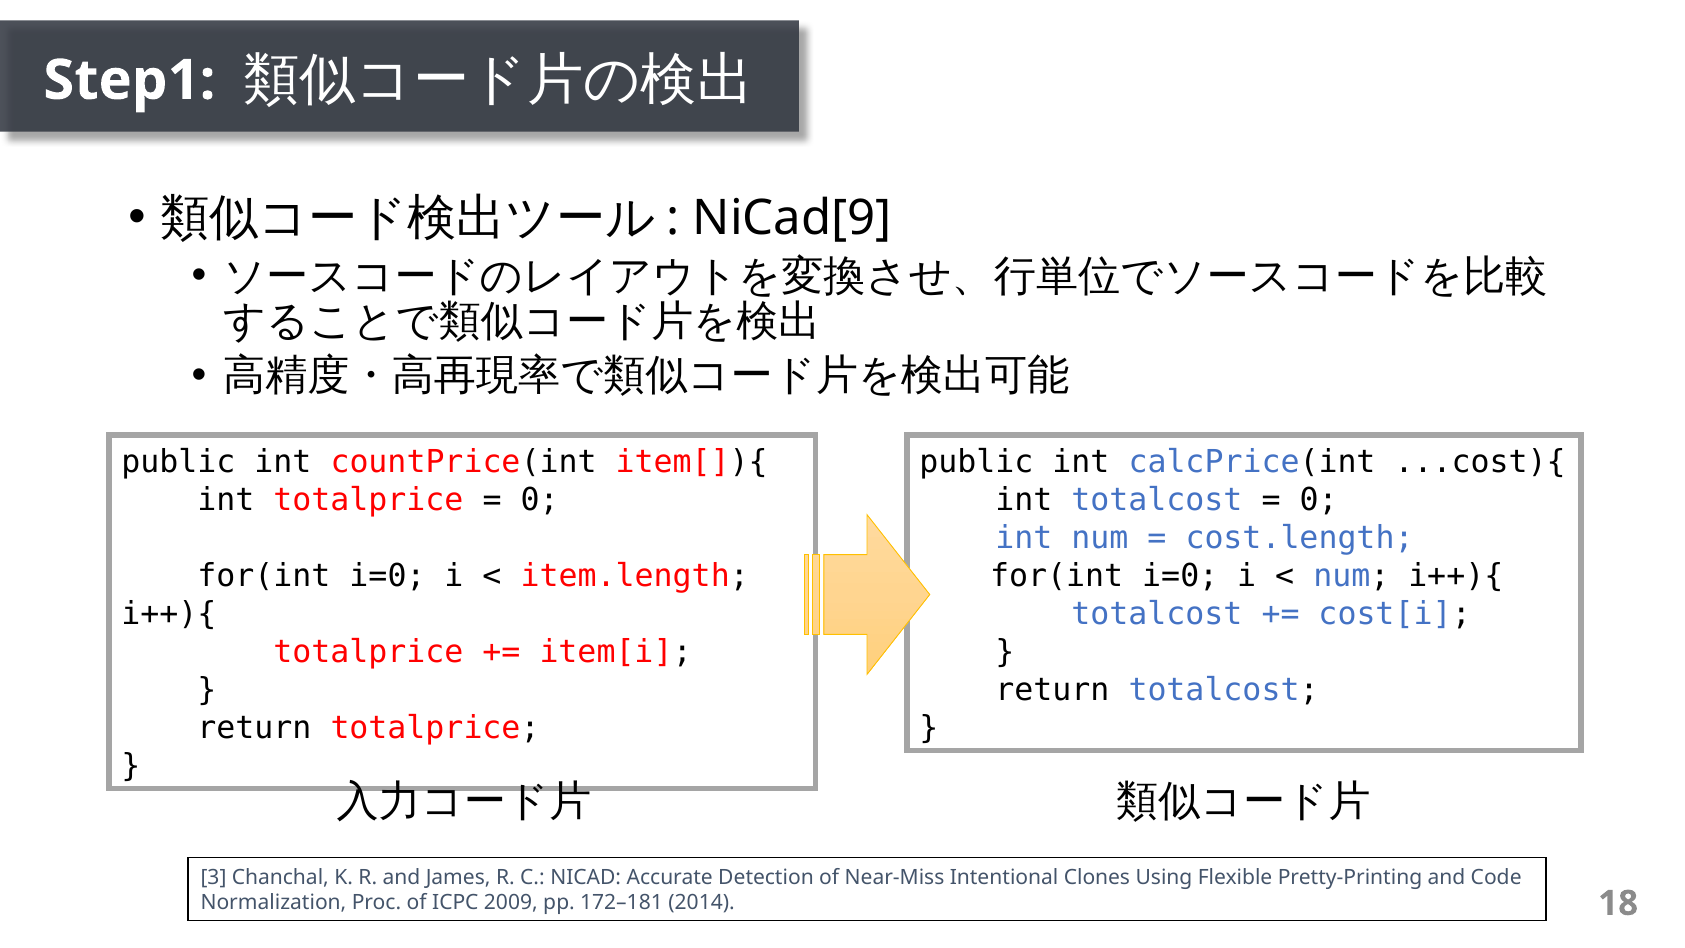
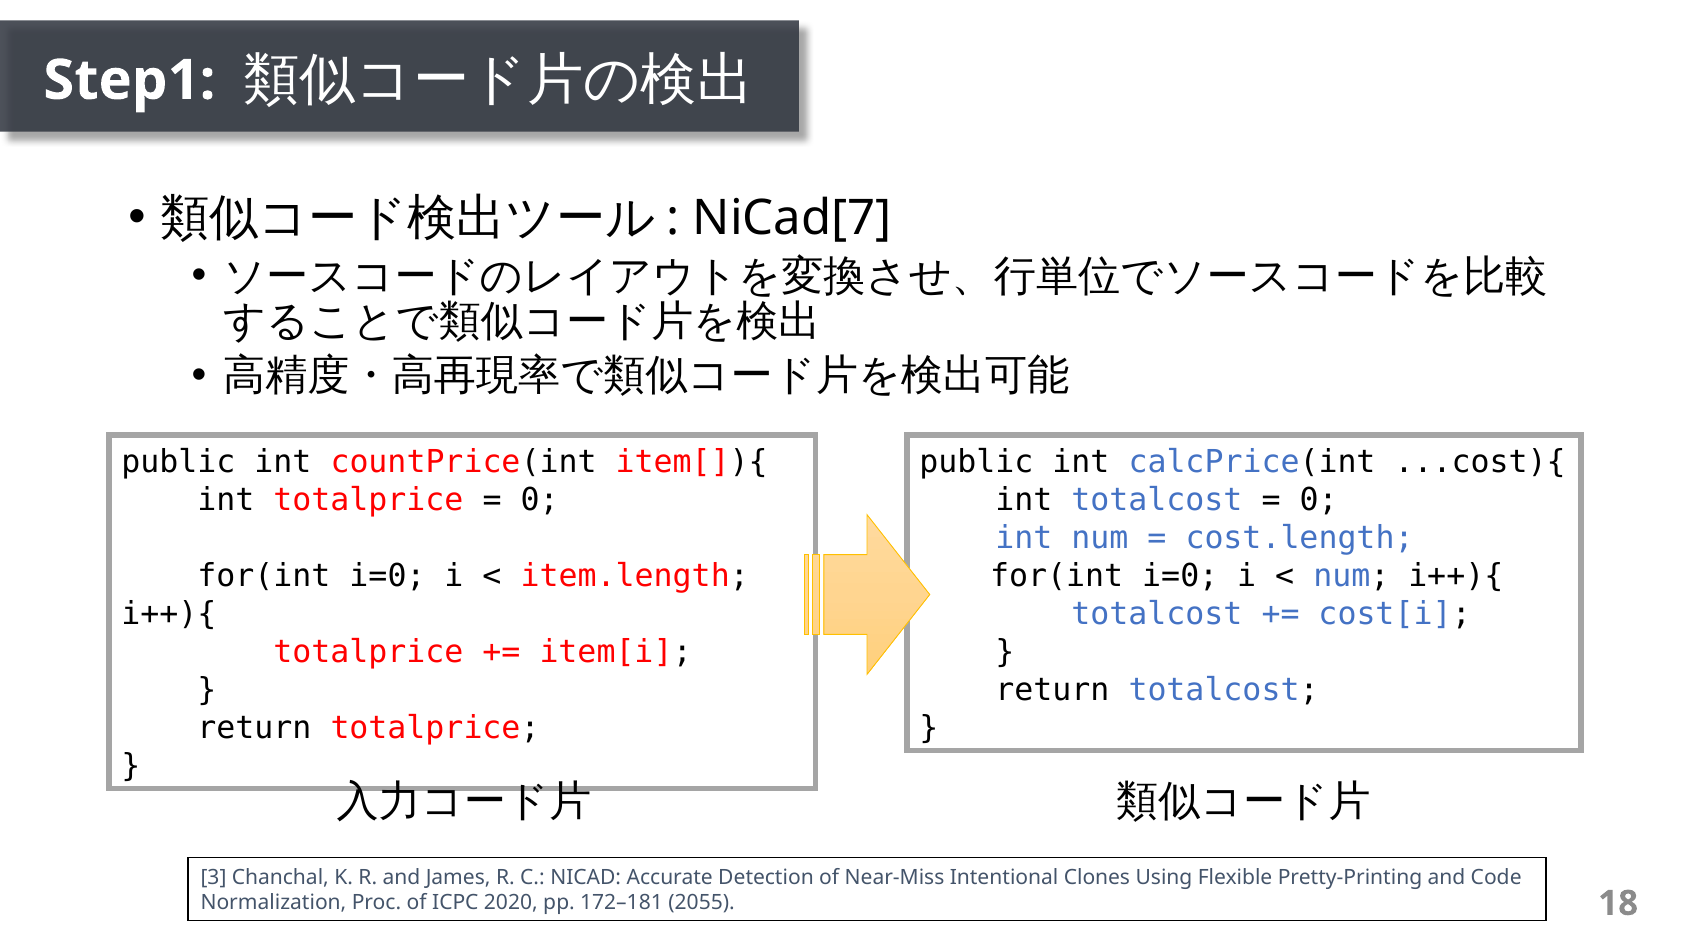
NiCad[9: NiCad[9 -> NiCad[7
2009: 2009 -> 2020
2014: 2014 -> 2055
